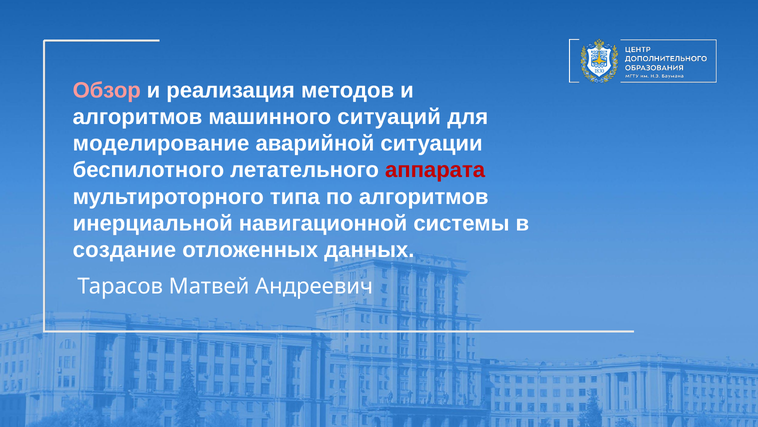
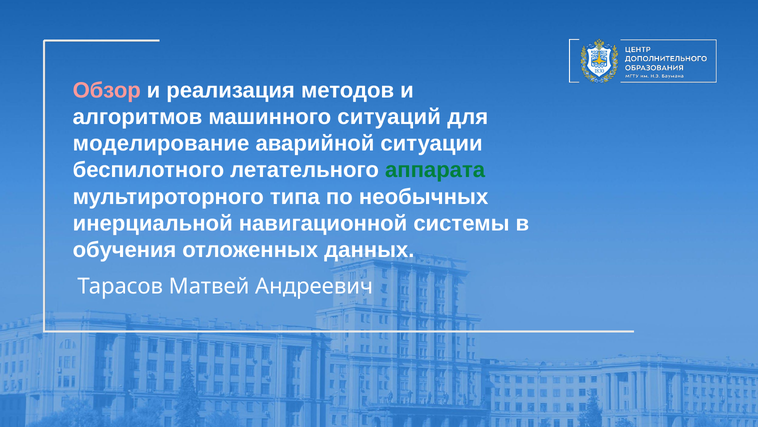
аппарата colour: red -> green
по алгоритмов: алгоритмов -> необычных
создание: создание -> обучения
